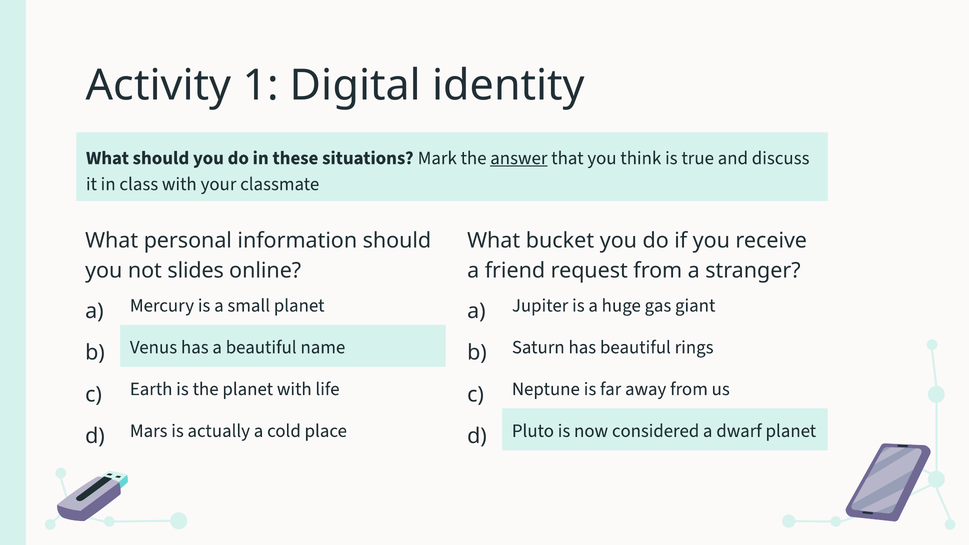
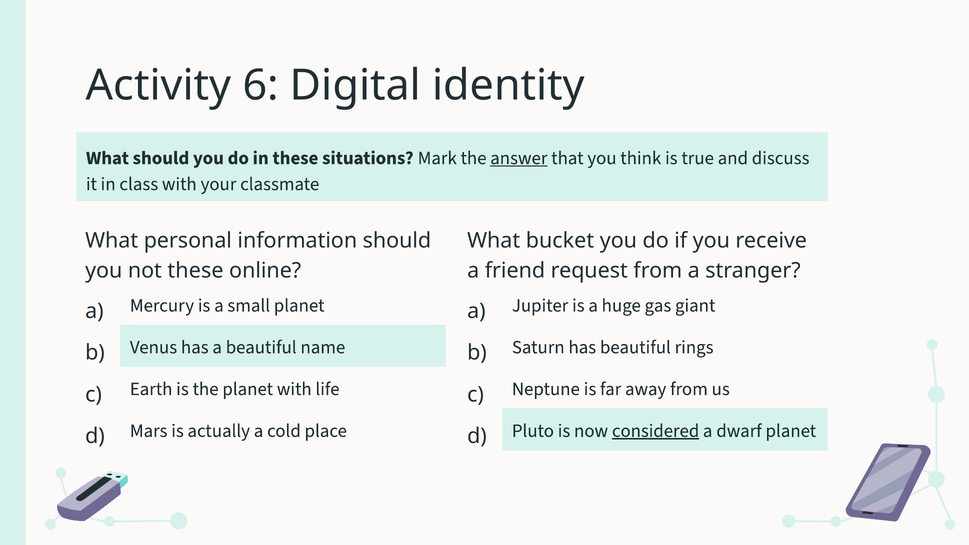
1: 1 -> 6
not slides: slides -> these
considered underline: none -> present
